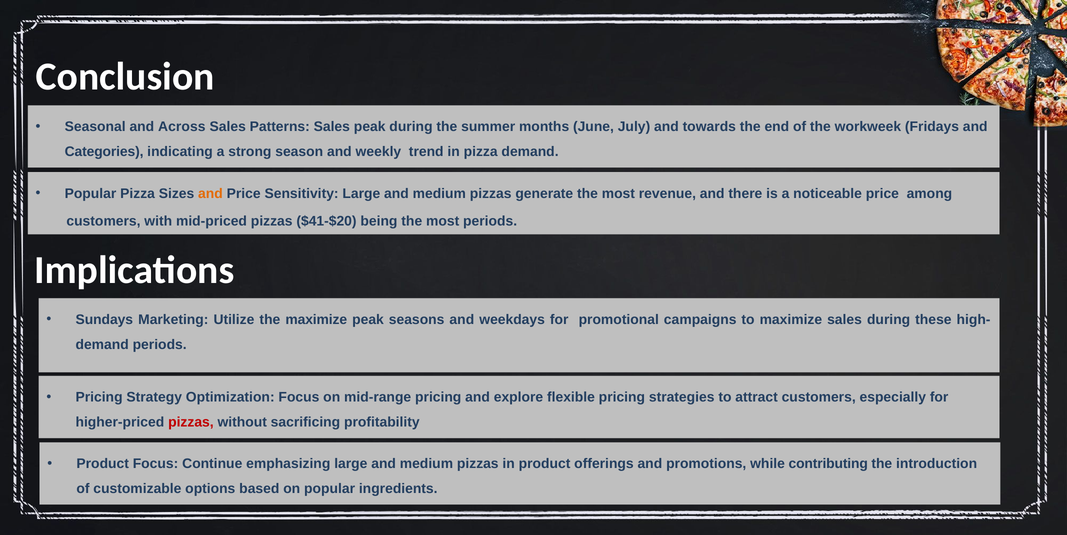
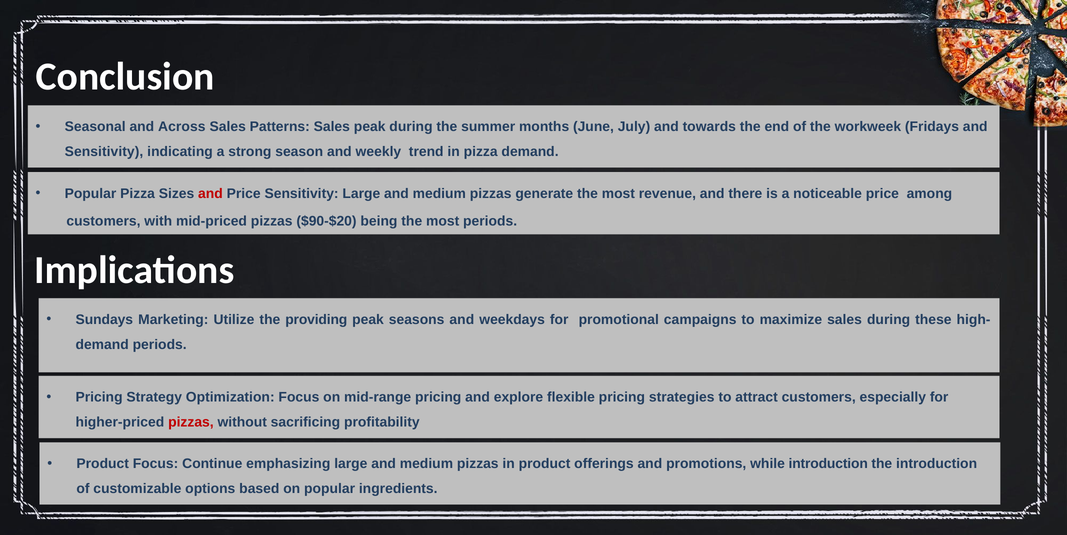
Categories at (104, 152): Categories -> Sensitivity
and at (210, 194) colour: orange -> red
$41-$20: $41-$20 -> $90-$20
the maximize: maximize -> providing
while contributing: contributing -> introduction
